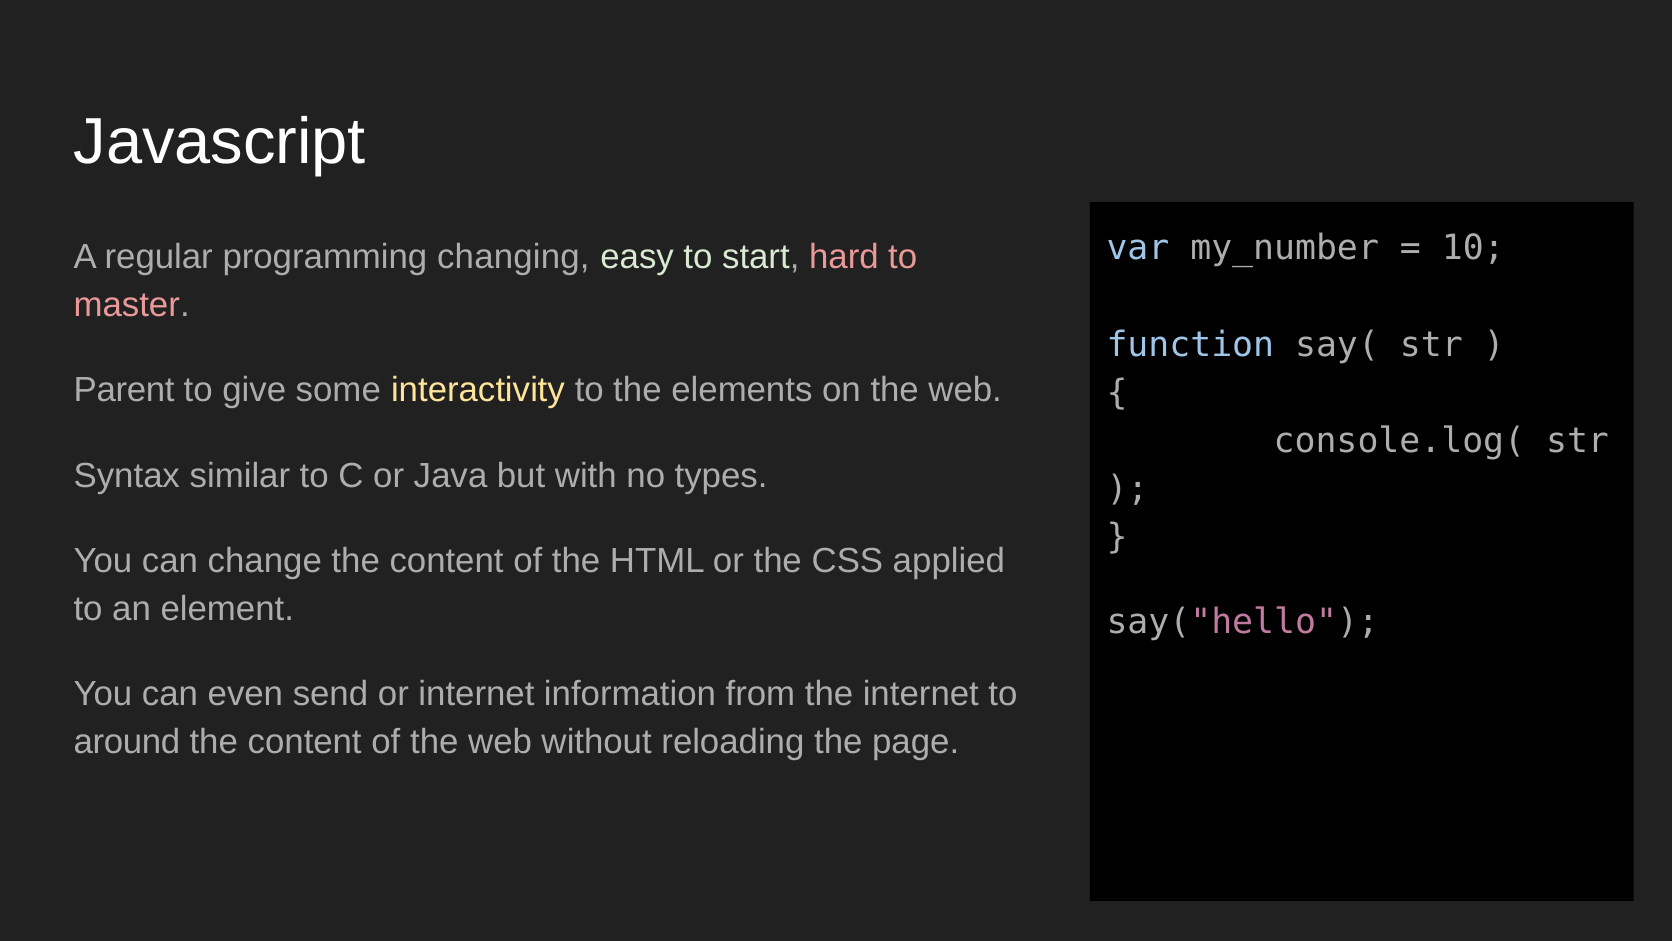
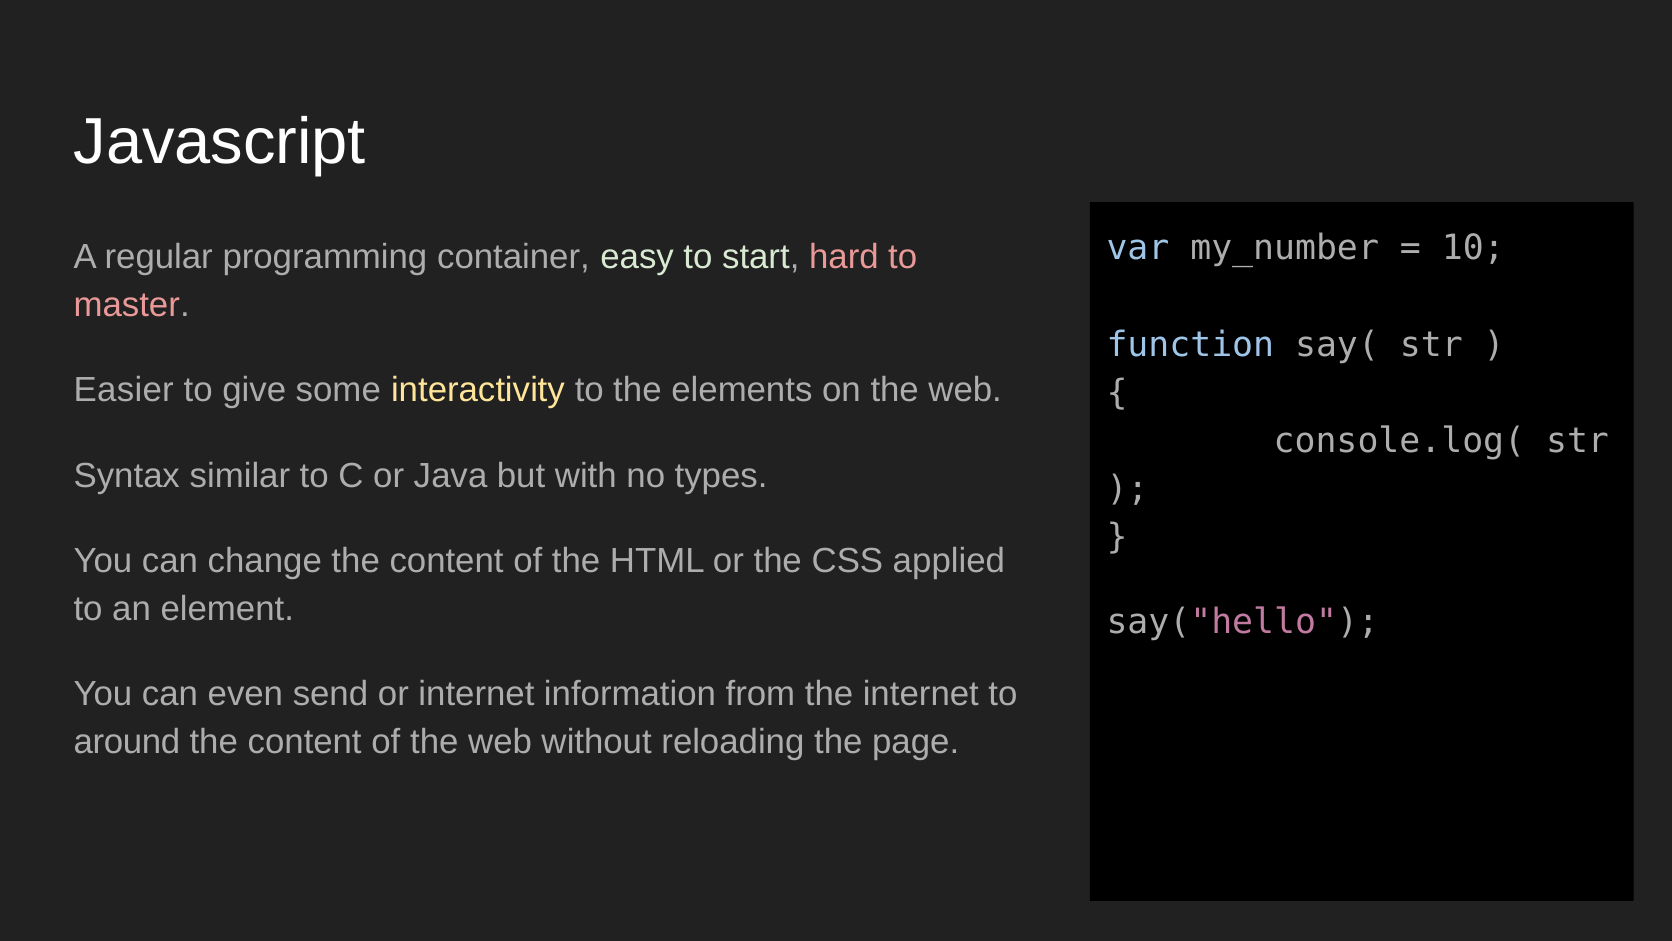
changing: changing -> container
Parent: Parent -> Easier
